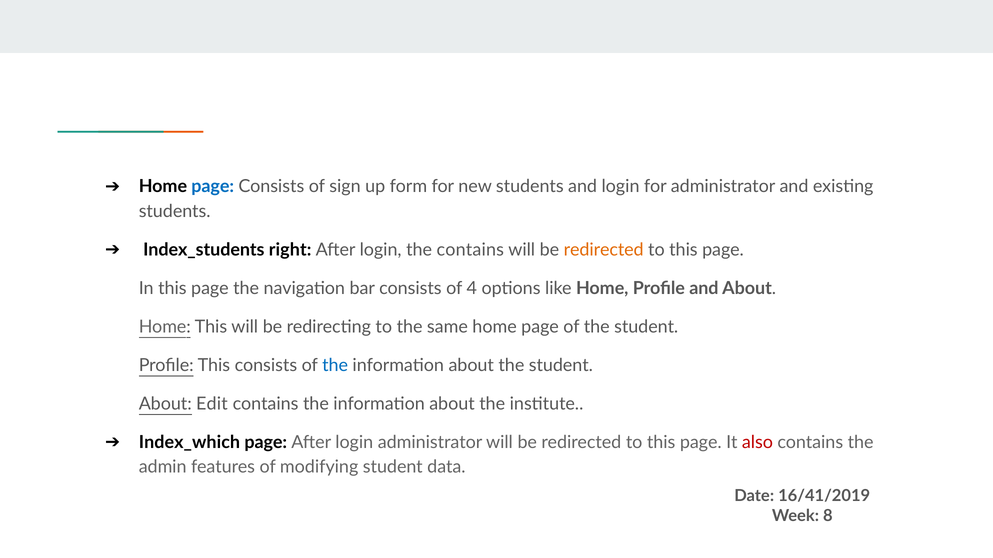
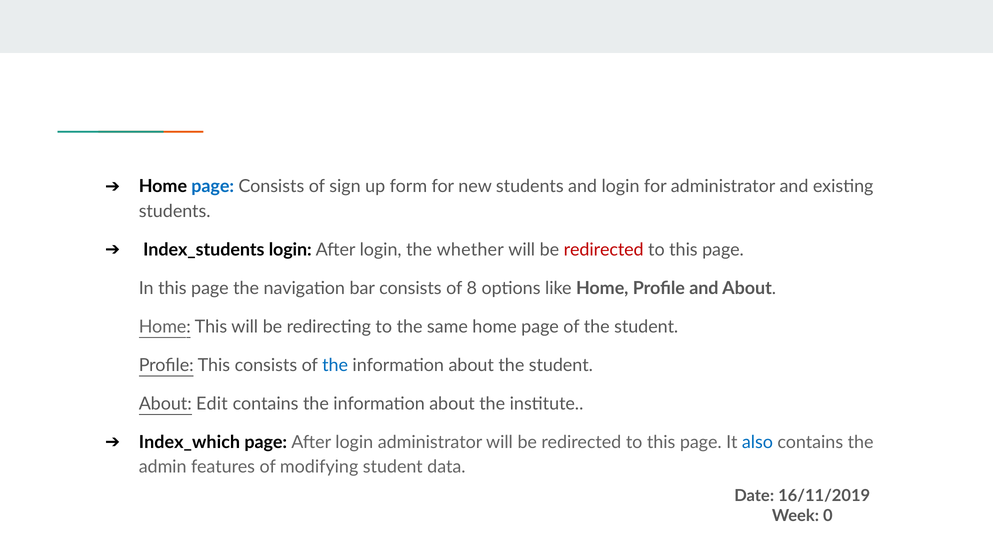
Index_students right: right -> login
the contains: contains -> whether
redirected at (604, 250) colour: orange -> red
4: 4 -> 8
also colour: red -> blue
16/41/2019: 16/41/2019 -> 16/11/2019
8: 8 -> 0
